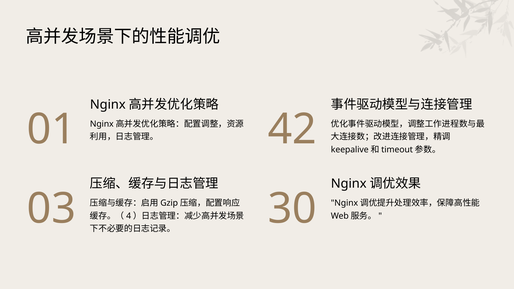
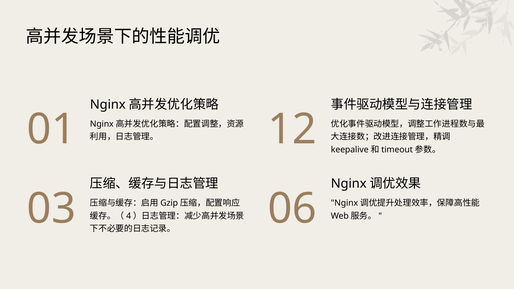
42: 42 -> 12
30: 30 -> 06
